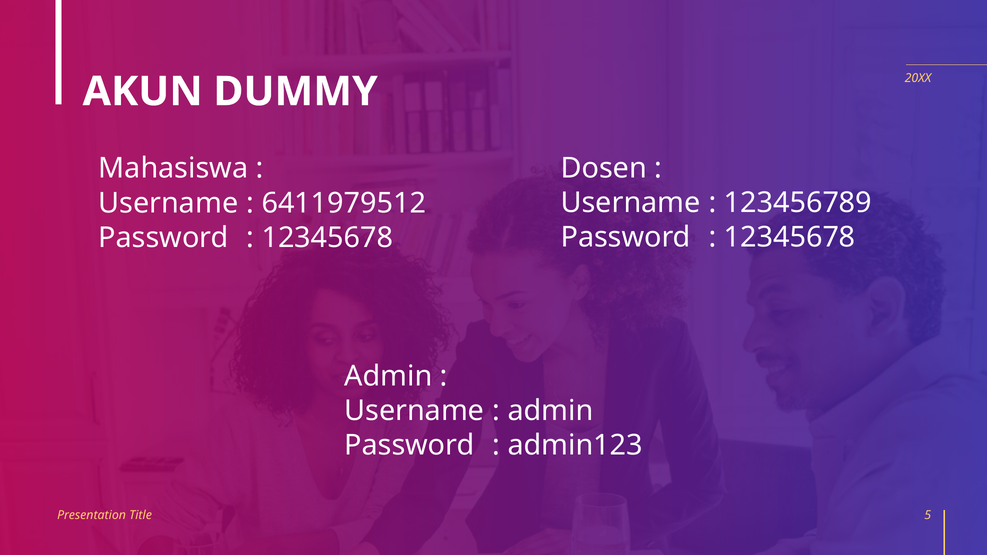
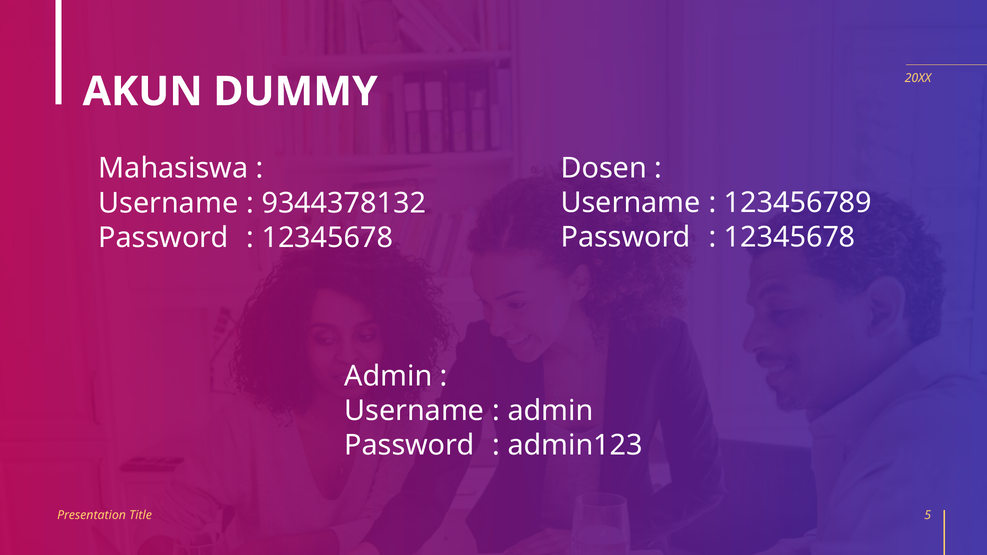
6411979512: 6411979512 -> 9344378132
